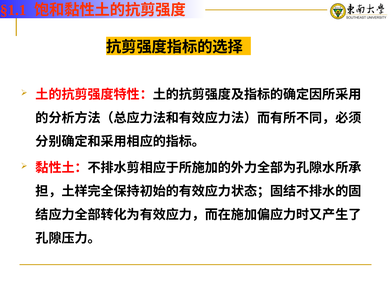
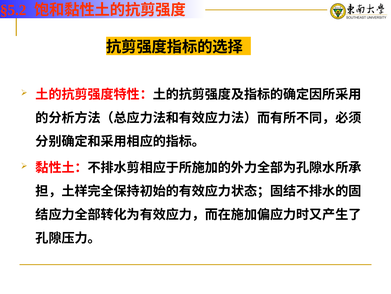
§1.1: §1.1 -> §5.2
